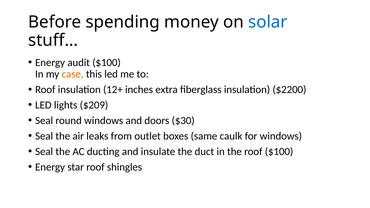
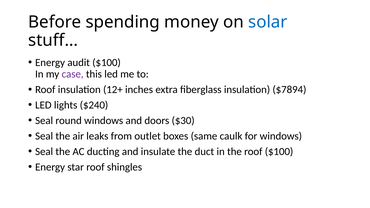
case colour: orange -> purple
$2200: $2200 -> $7894
$209: $209 -> $240
